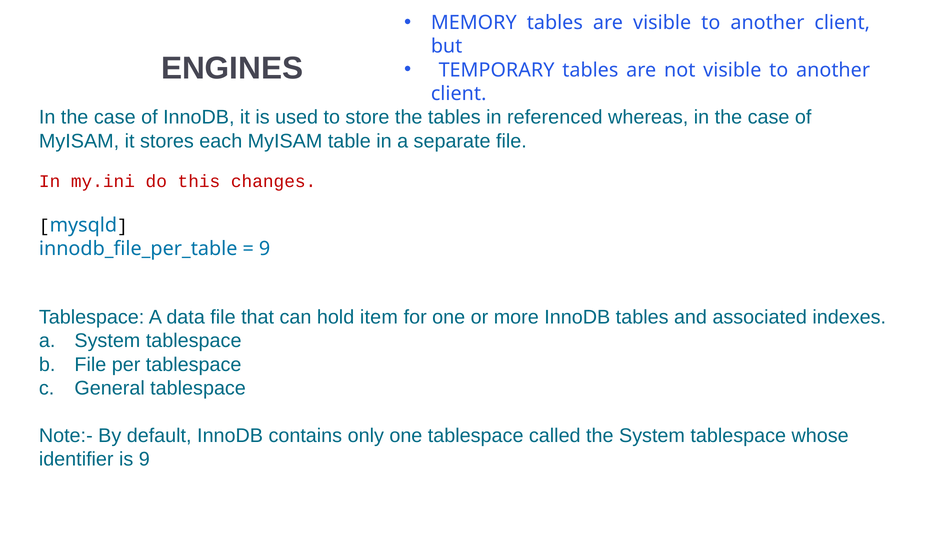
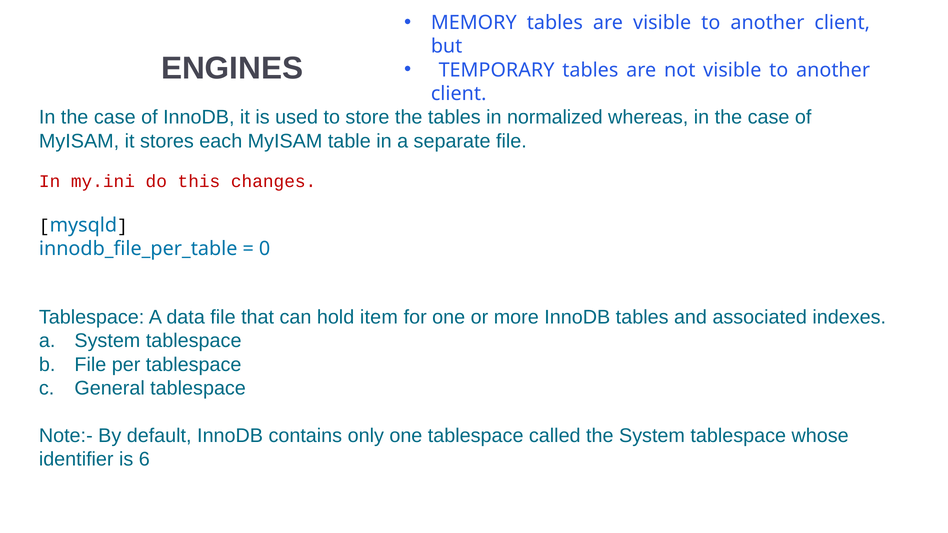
referenced: referenced -> normalized
9 at (265, 249): 9 -> 0
is 9: 9 -> 6
